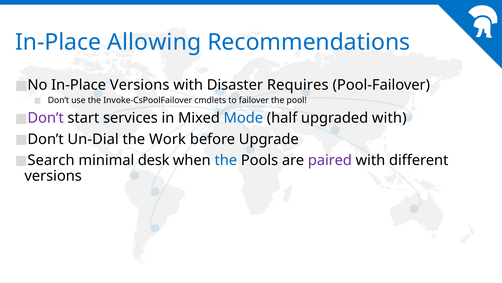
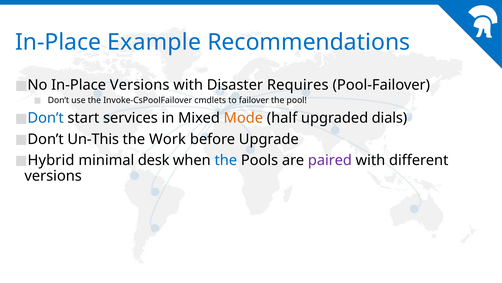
Allowing: Allowing -> Example
Don’t at (46, 118) colour: purple -> blue
Mode colour: blue -> orange
upgraded with: with -> dials
Un-Dial: Un-Dial -> Un-This
Search: Search -> Hybrid
